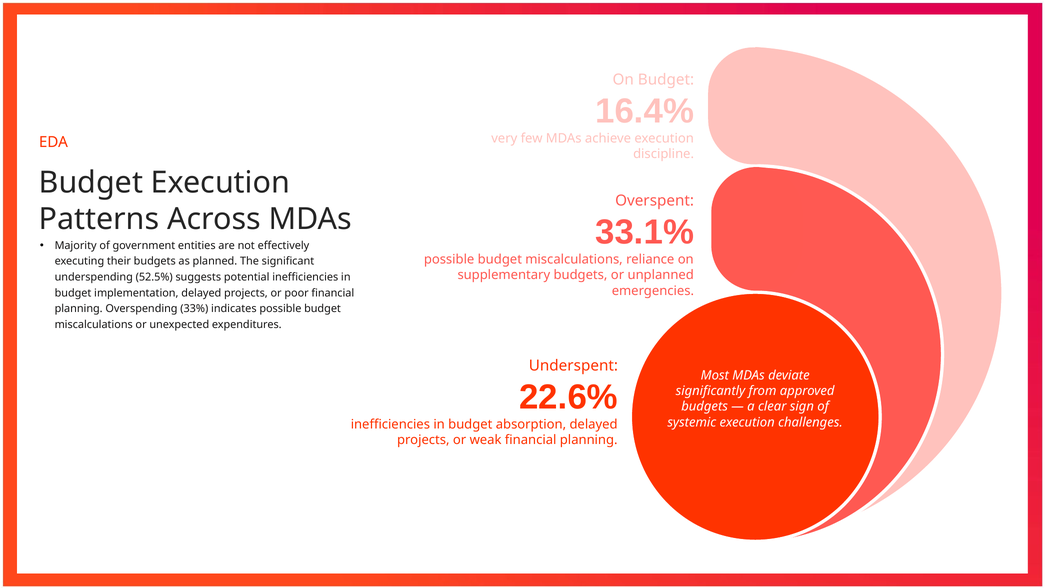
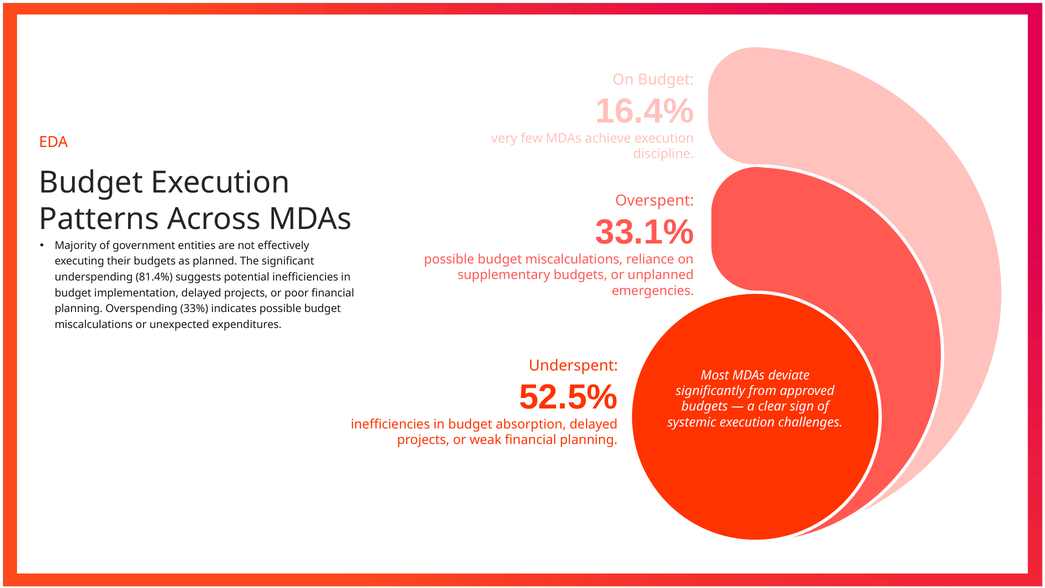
52.5%: 52.5% -> 81.4%
22.6%: 22.6% -> 52.5%
